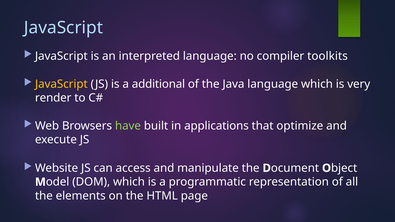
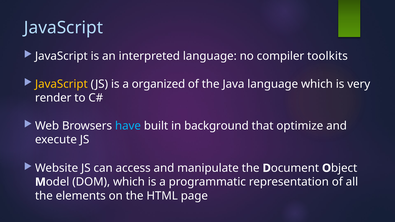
additional: additional -> organized
have colour: light green -> light blue
applications: applications -> background
